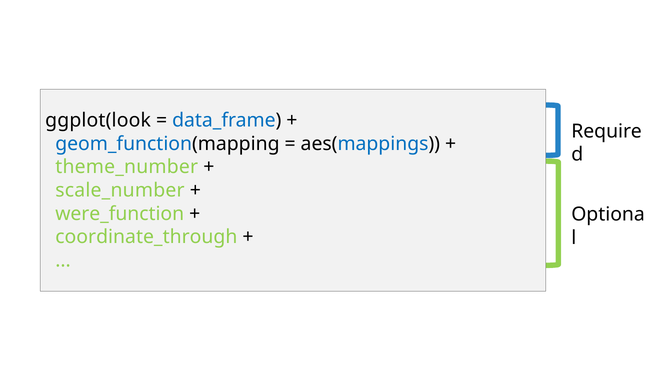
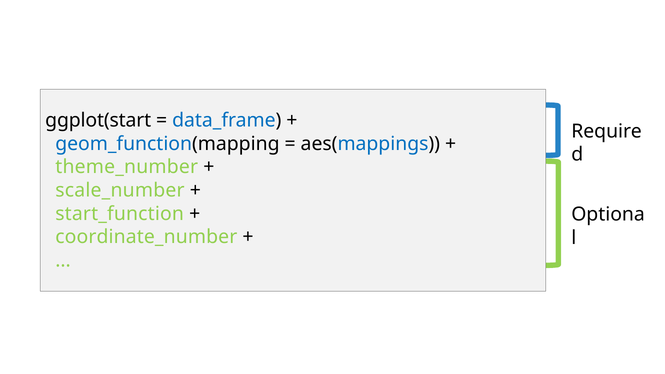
ggplot(look: ggplot(look -> ggplot(start
were_function: were_function -> start_function
coordinate_through: coordinate_through -> coordinate_number
